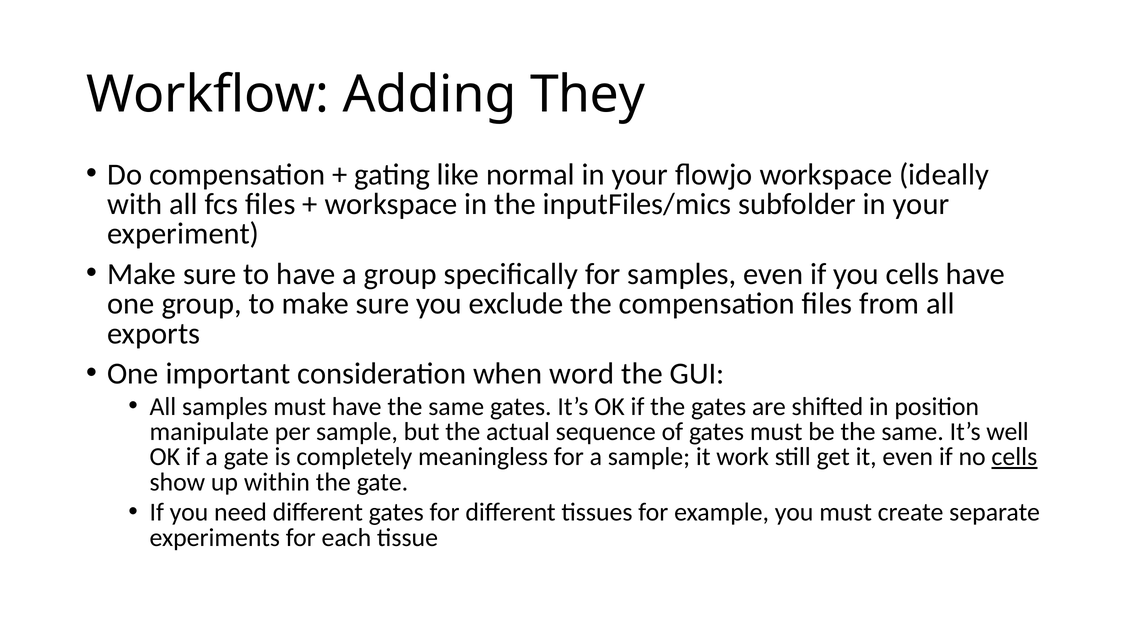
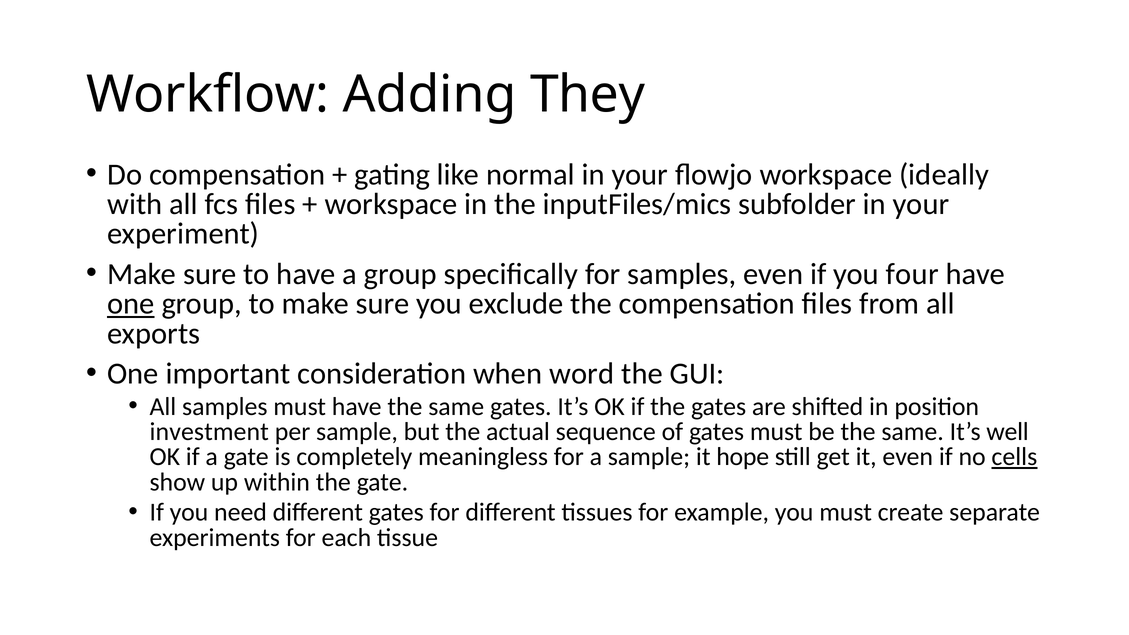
you cells: cells -> four
one at (131, 304) underline: none -> present
manipulate: manipulate -> investment
work: work -> hope
